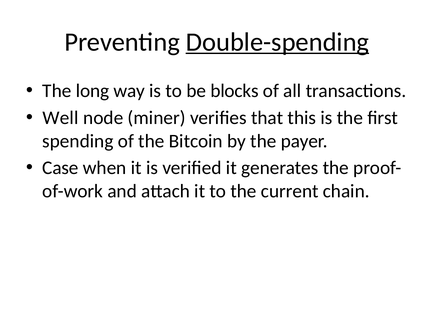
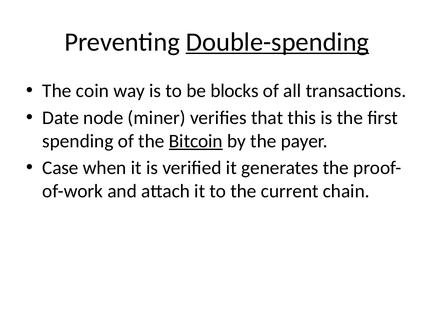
long: long -> coin
Well: Well -> Date
Bitcoin underline: none -> present
